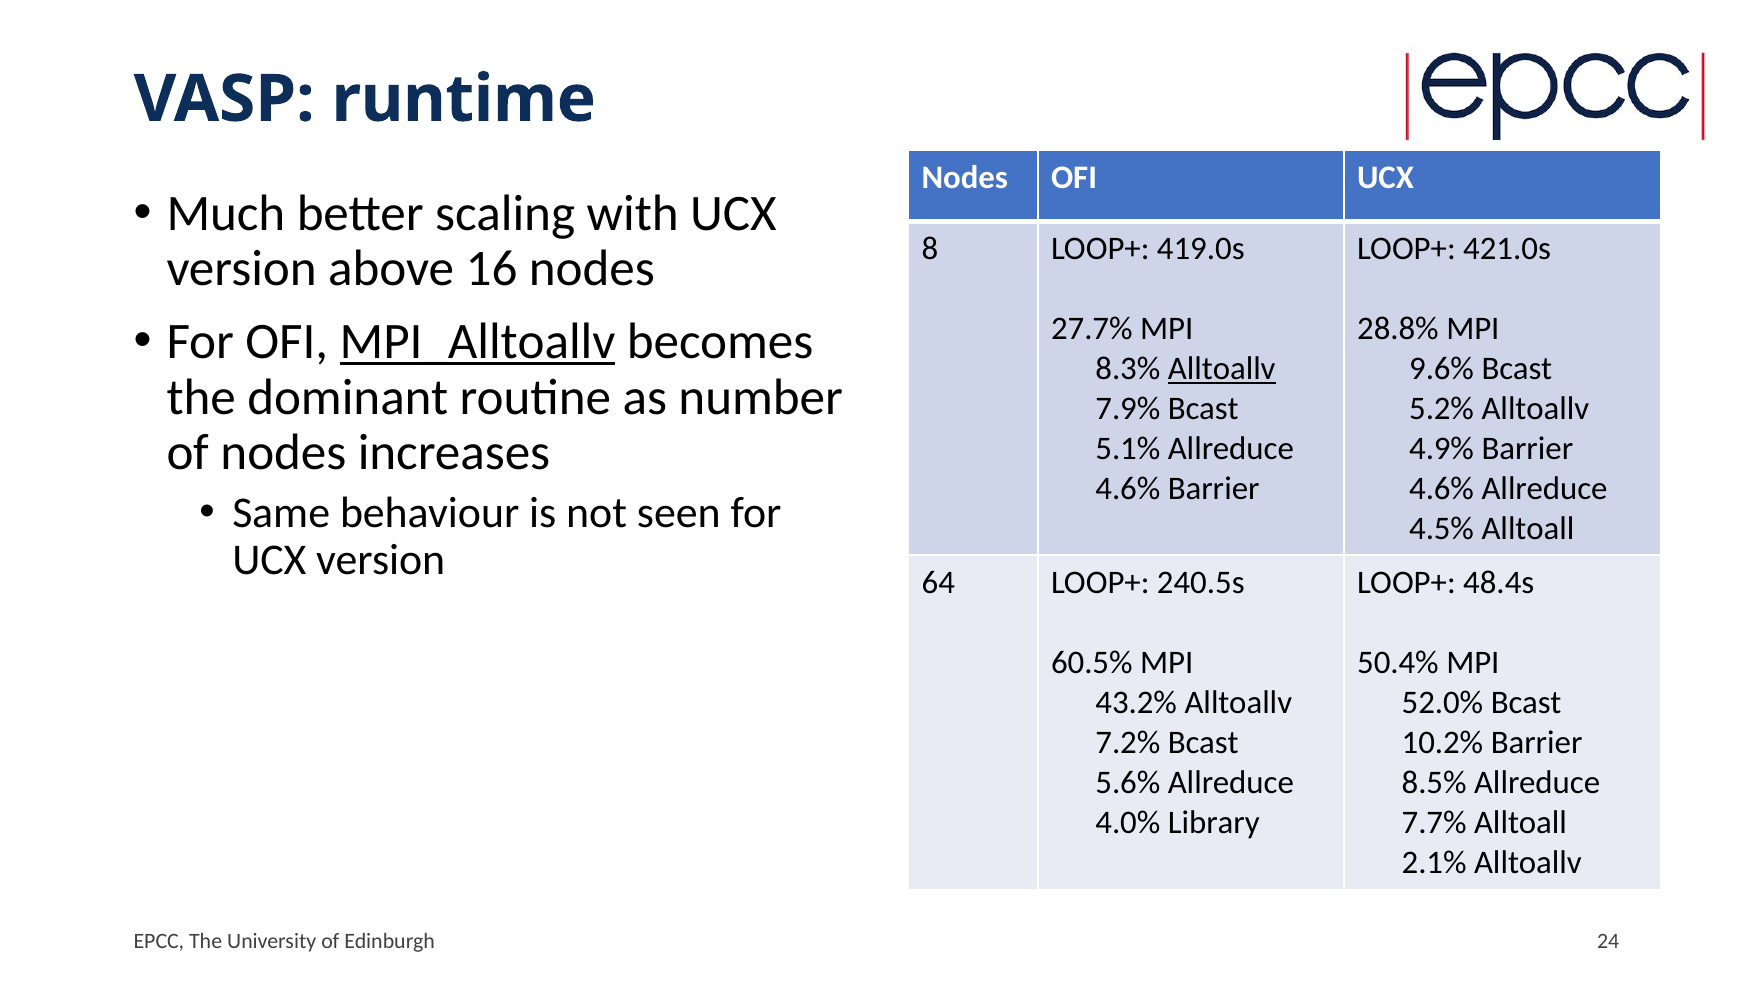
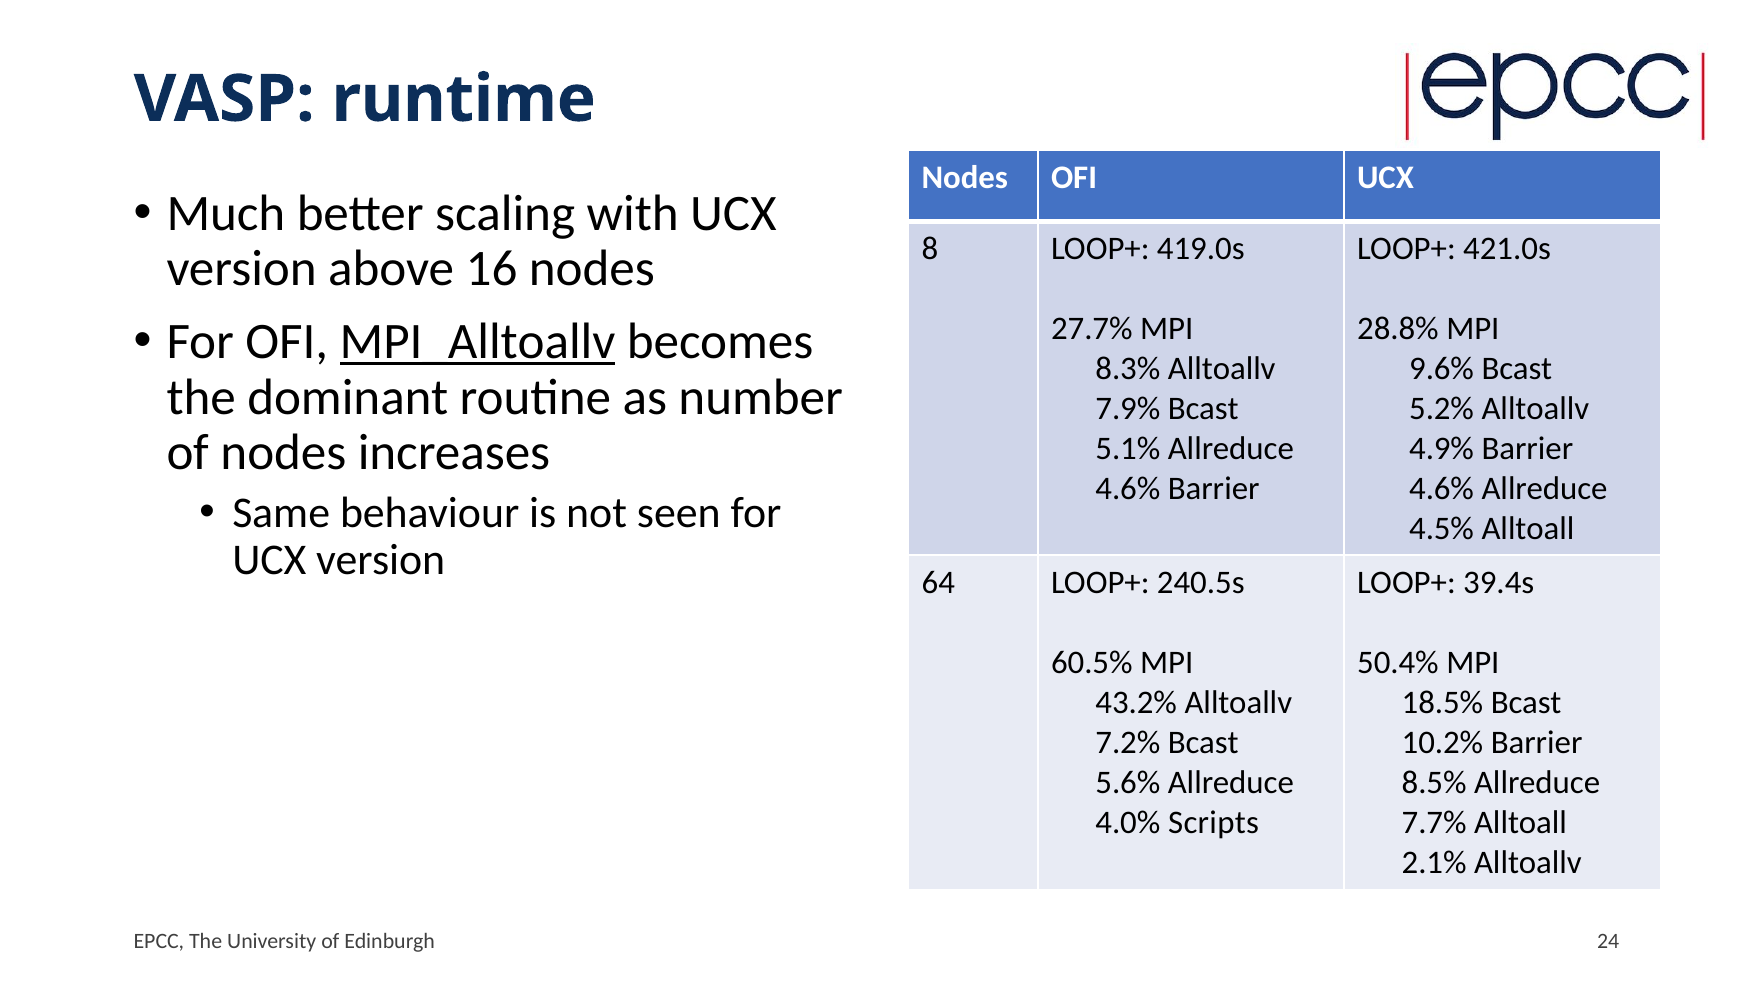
Alltoallv at (1222, 369) underline: present -> none
48.4s: 48.4s -> 39.4s
52.0%: 52.0% -> 18.5%
Library: Library -> Scripts
